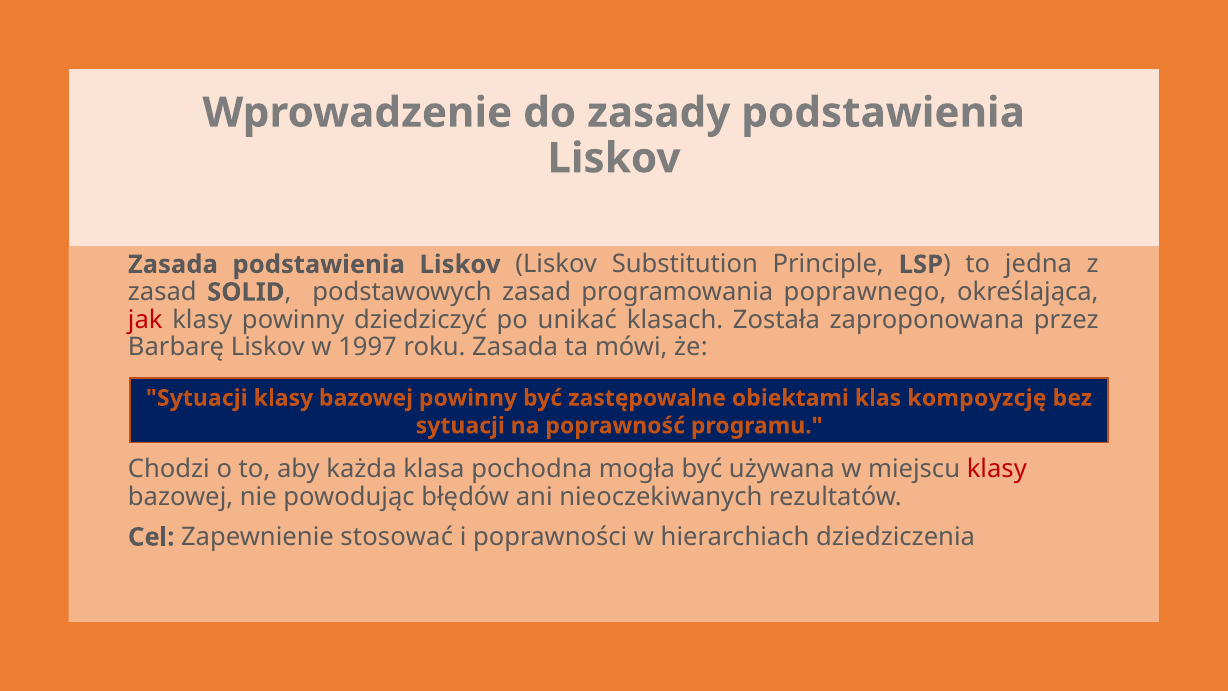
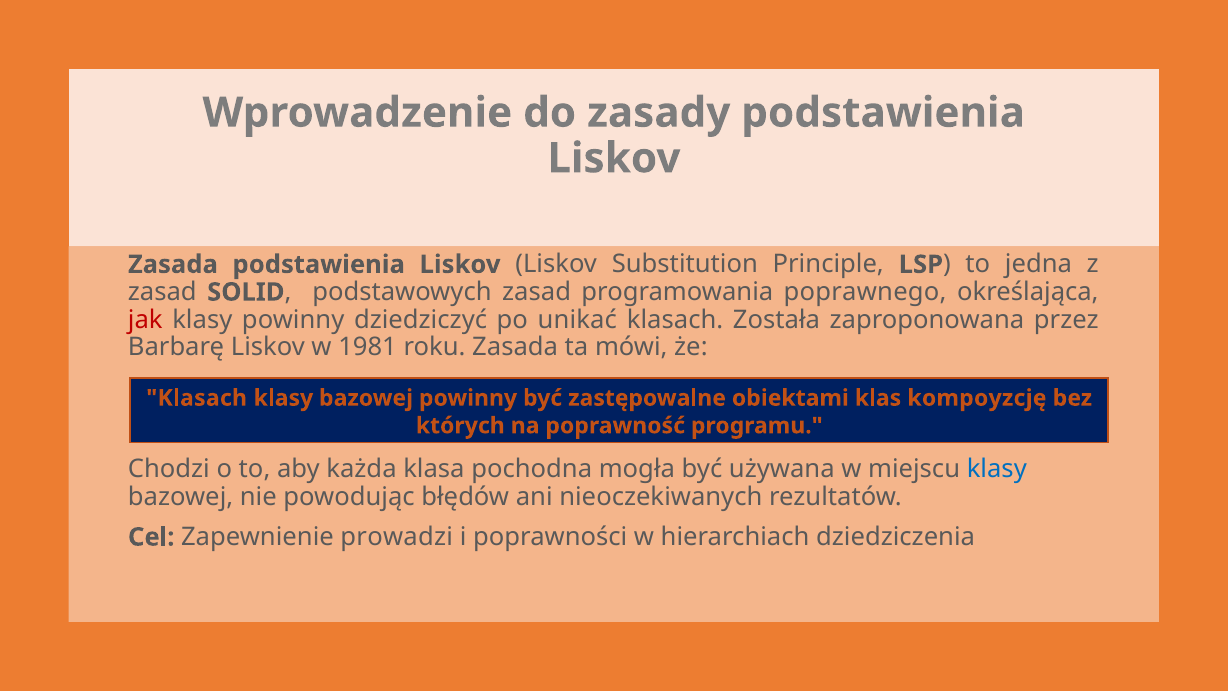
1997: 1997 -> 1981
Sytuacji at (197, 398): Sytuacji -> Klasach
sytuacji at (460, 426): sytuacji -> których
klasy at (997, 469) colour: red -> blue
stosować: stosować -> prowadzi
